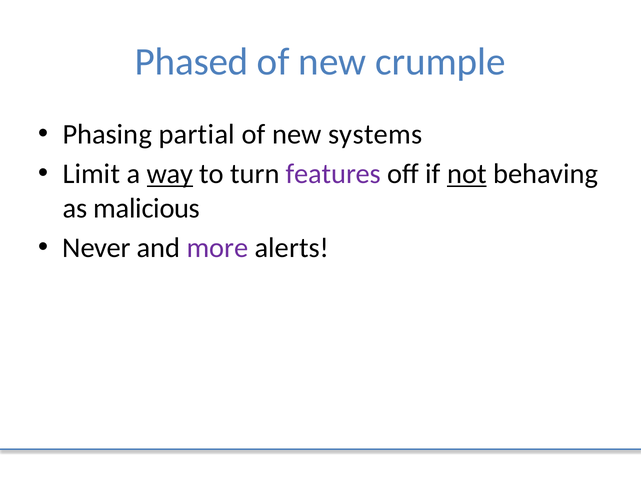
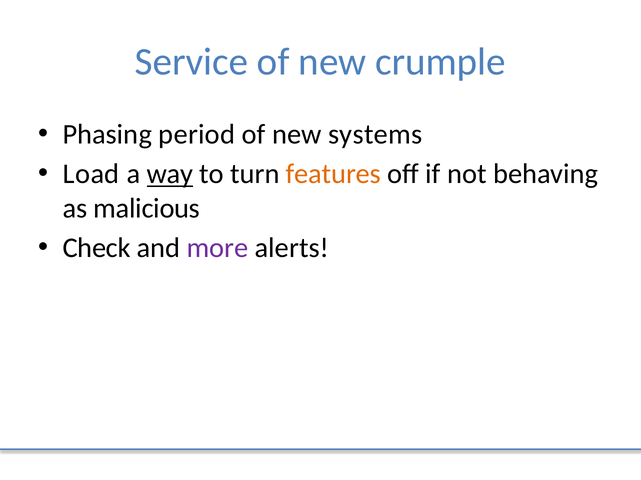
Phased: Phased -> Service
partial: partial -> period
Limit: Limit -> Load
features colour: purple -> orange
not underline: present -> none
Never: Never -> Check
